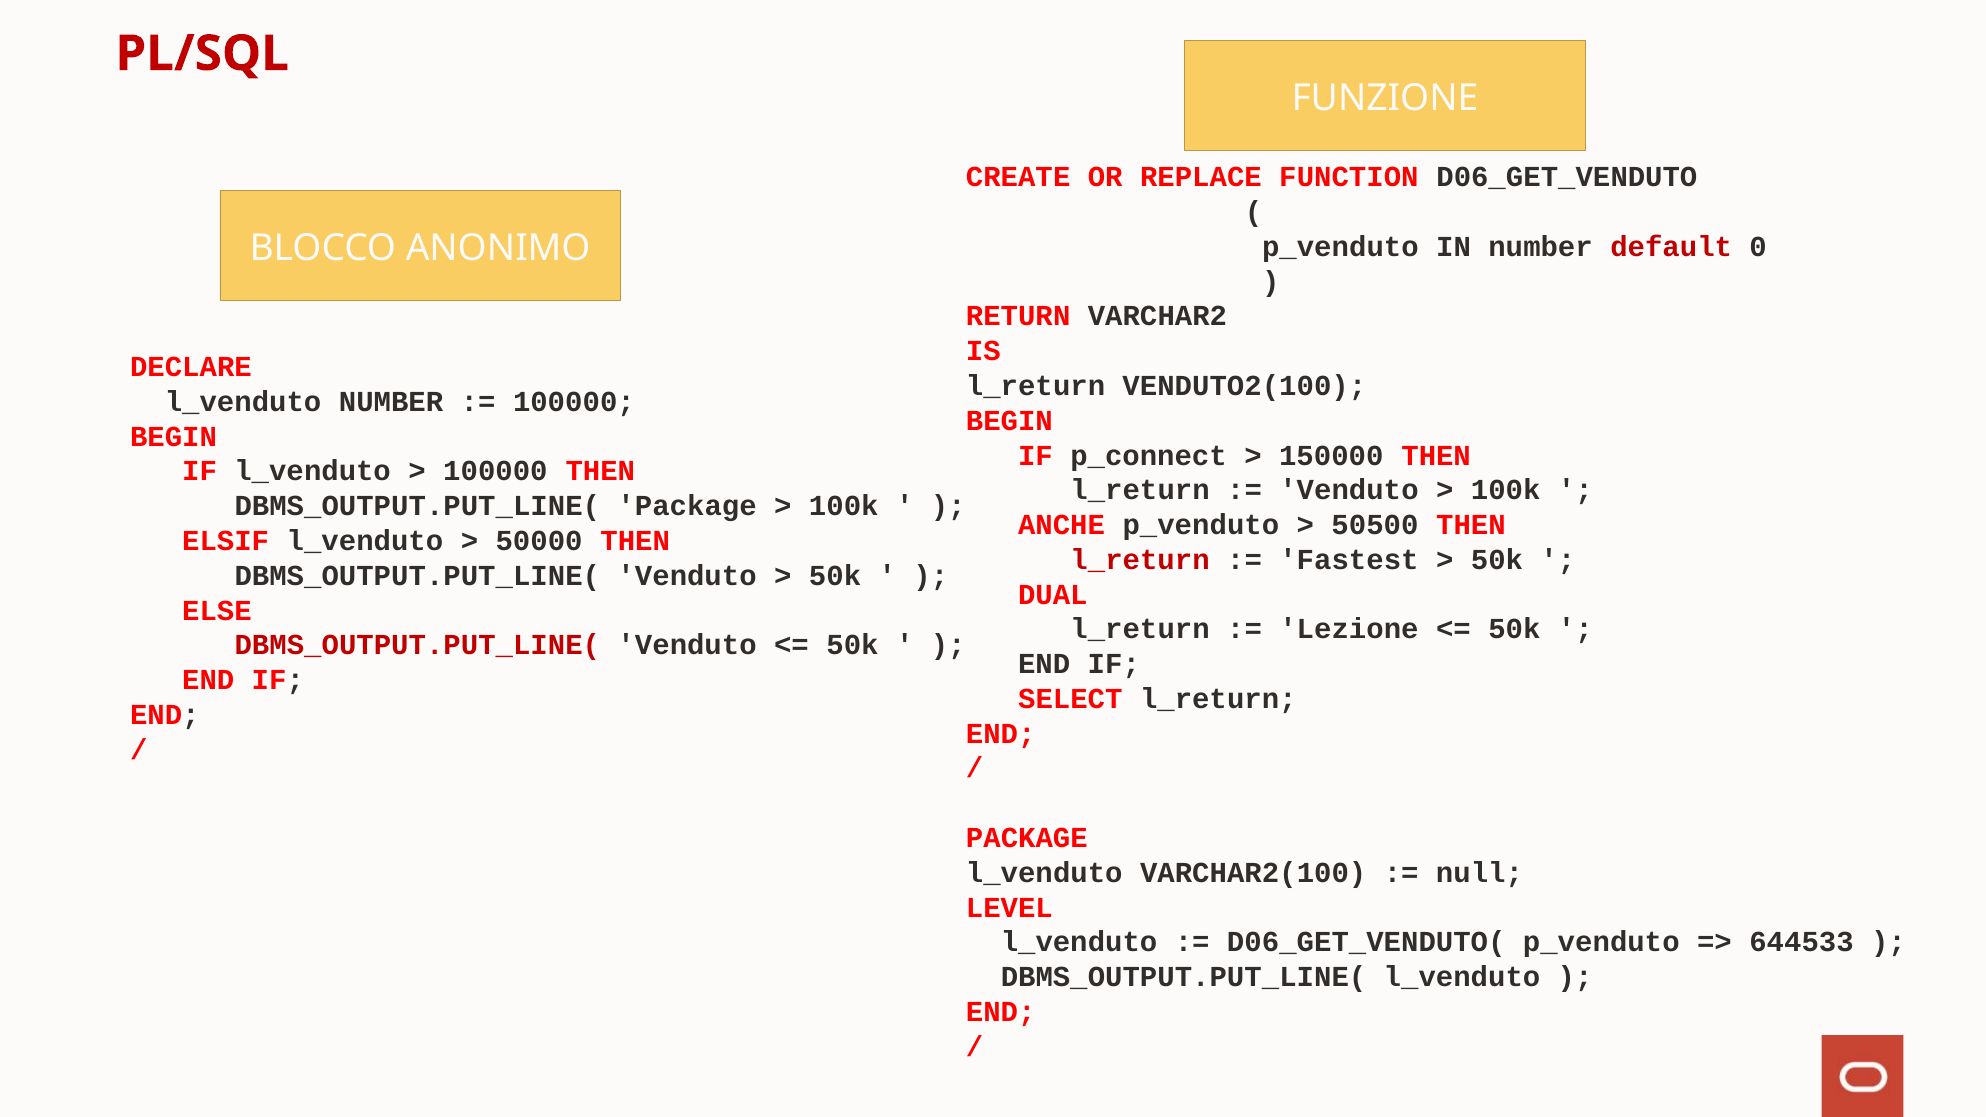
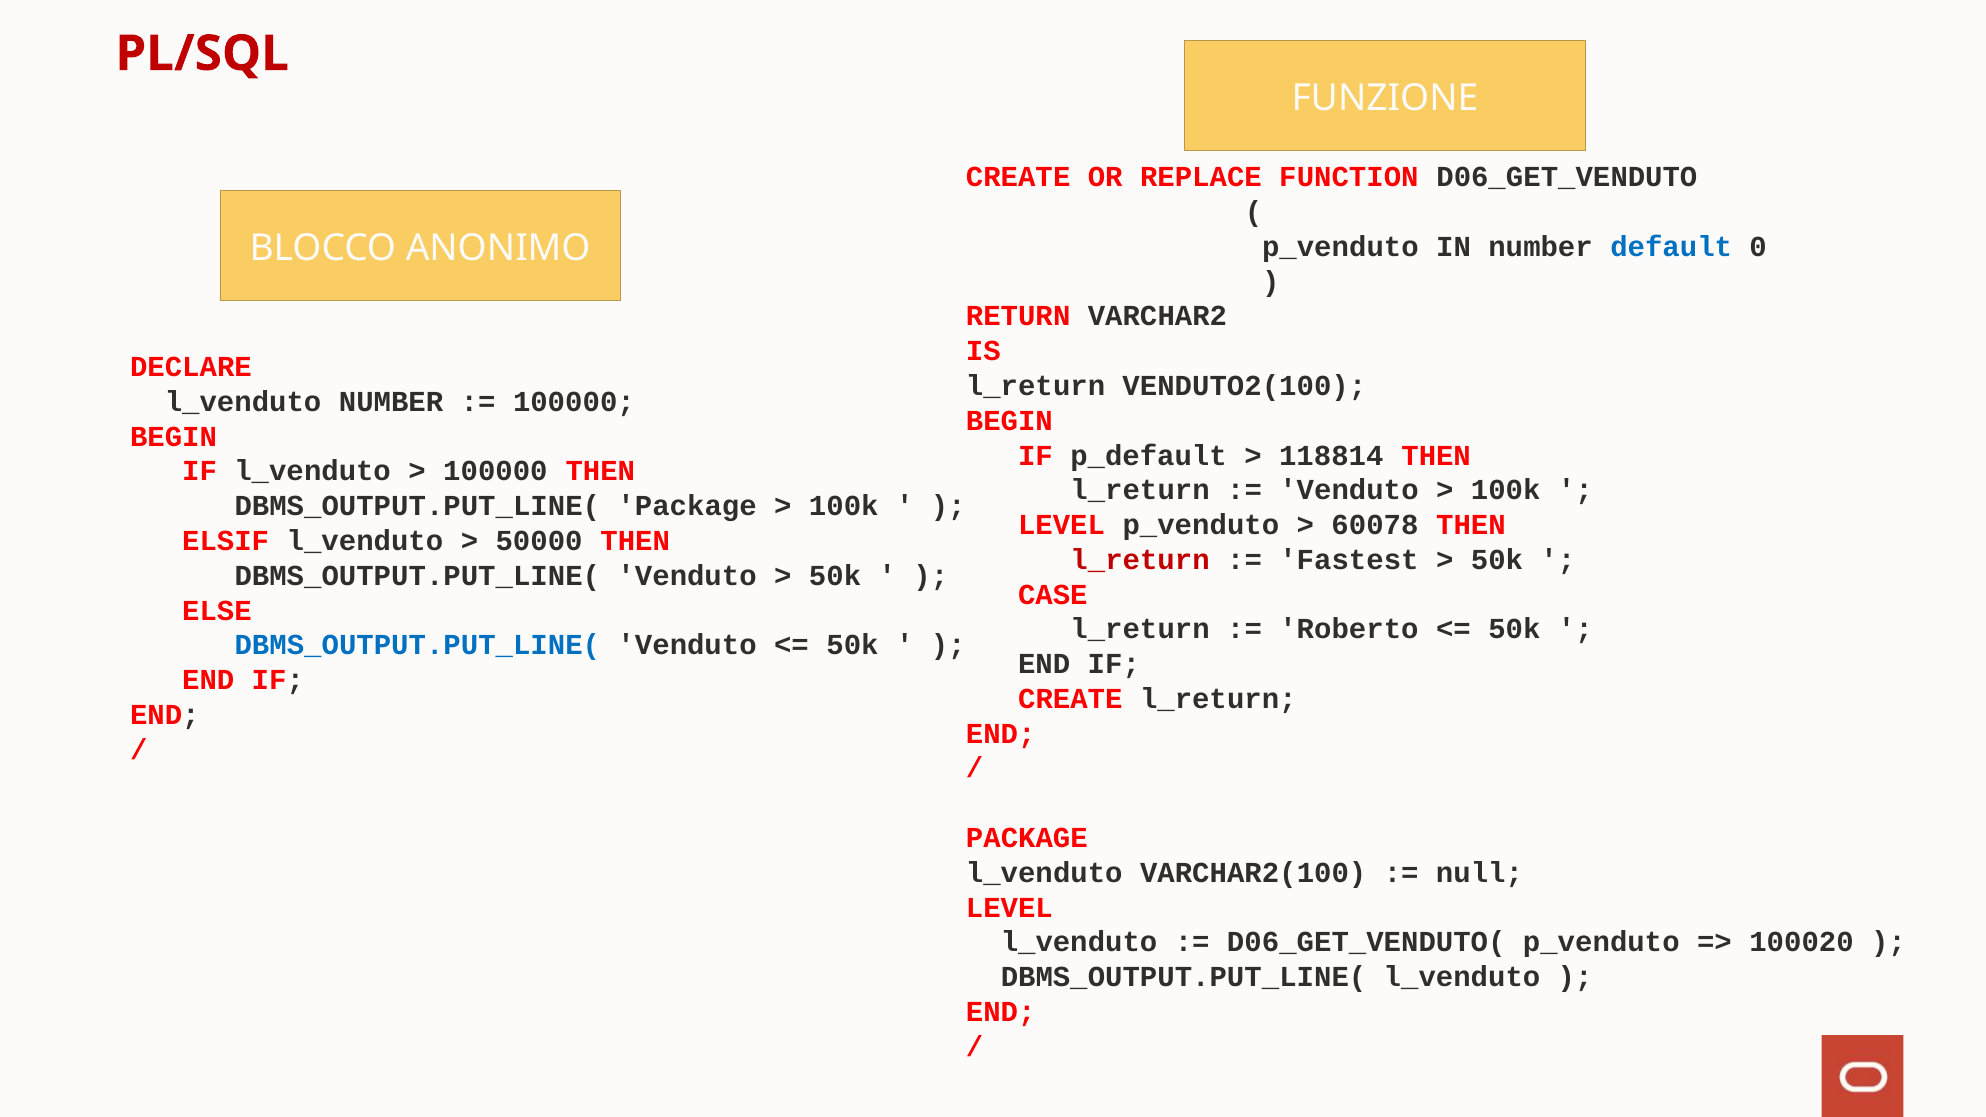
default colour: red -> blue
p_connect: p_connect -> p_default
150000: 150000 -> 118814
ANCHE at (1062, 525): ANCHE -> LEVEL
50500: 50500 -> 60078
DUAL: DUAL -> CASE
Lezione: Lezione -> Roberto
DBMS_OUTPUT.PUT_LINE( at (417, 645) colour: red -> blue
SELECT at (1070, 699): SELECT -> CREATE
644533: 644533 -> 100020
